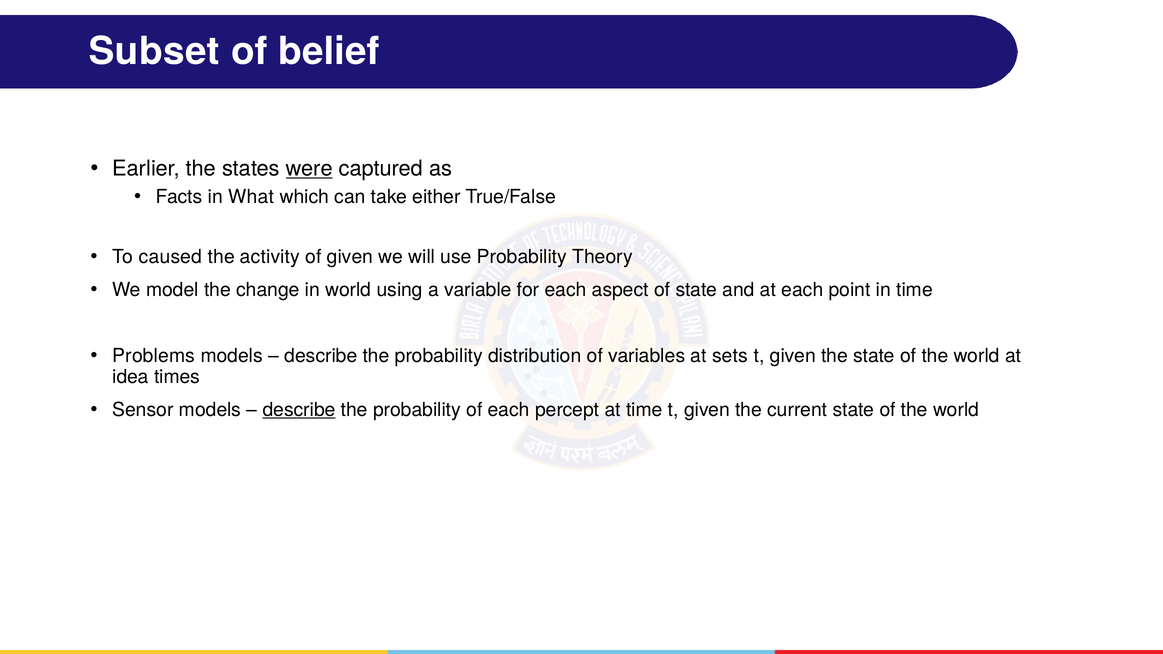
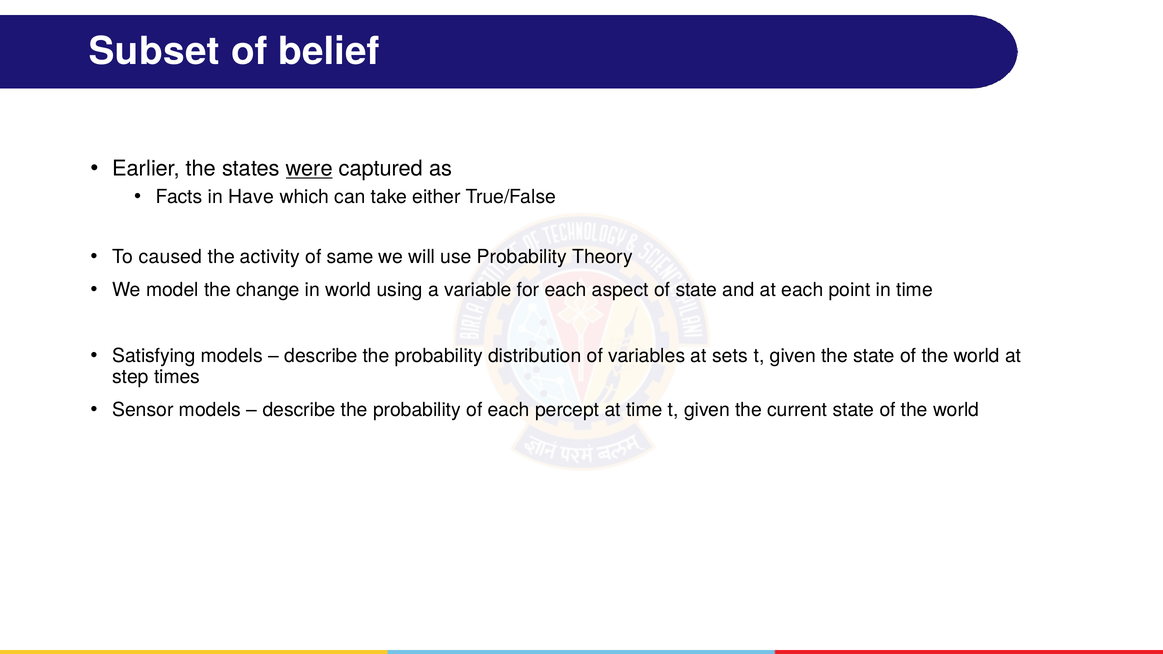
What: What -> Have
of given: given -> same
Problems: Problems -> Satisfying
idea: idea -> step
describe at (299, 410) underline: present -> none
